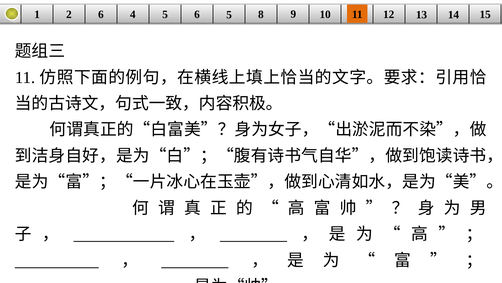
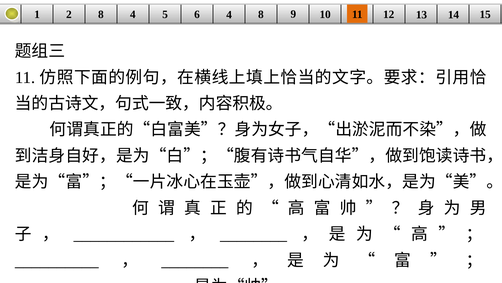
2 6: 6 -> 8
6 5: 5 -> 4
